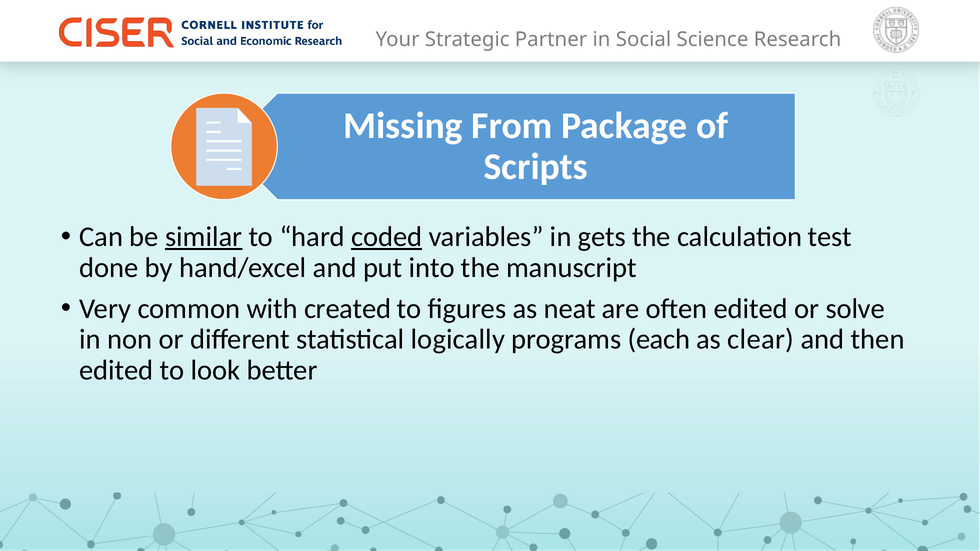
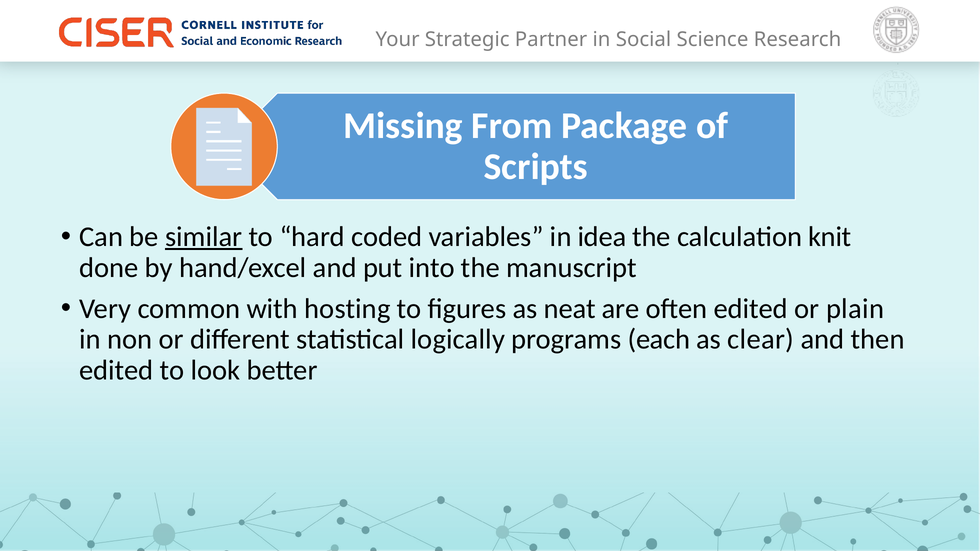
coded underline: present -> none
gets: gets -> idea
test: test -> knit
created: created -> hosting
solve: solve -> plain
